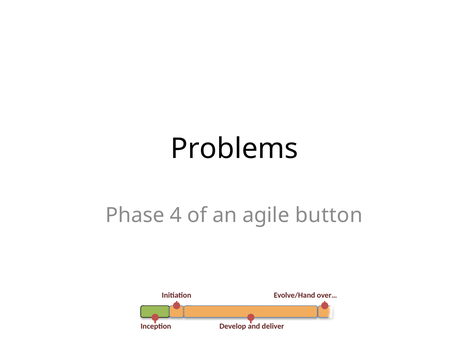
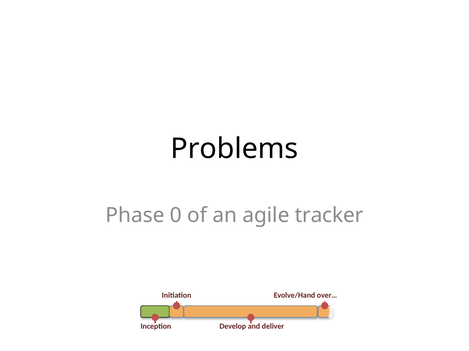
4: 4 -> 0
button: button -> tracker
